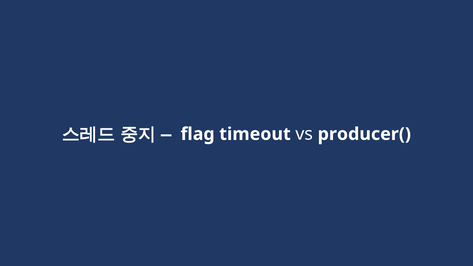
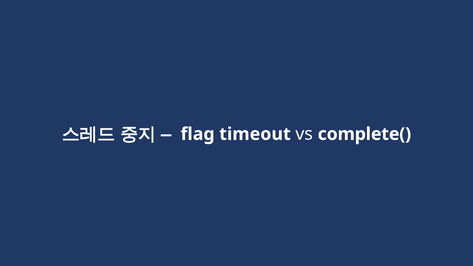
producer(: producer( -> complete(
